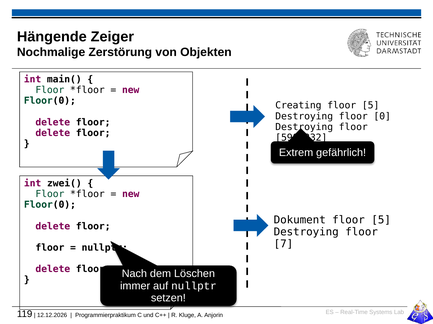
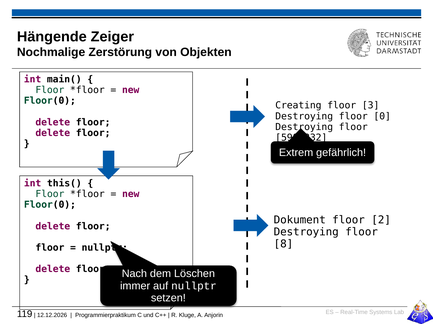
Creating floor 5: 5 -> 3
zwei(: zwei( -> this(
5 at (381, 220): 5 -> 2
7: 7 -> 8
